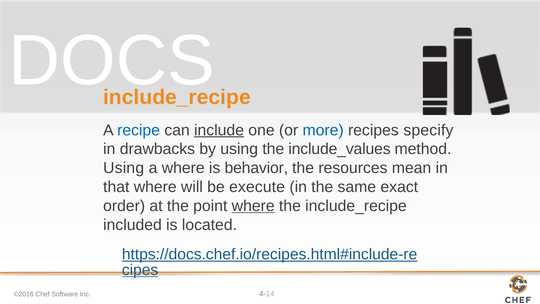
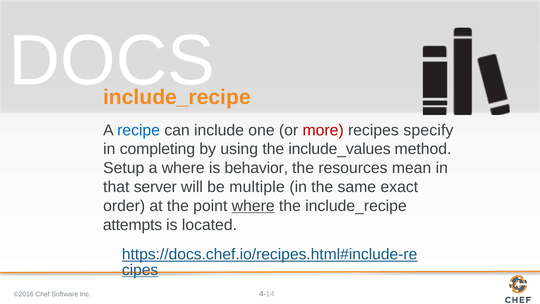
include underline: present -> none
more colour: blue -> red
drawbacks: drawbacks -> completing
Using at (124, 168): Using -> Setup
that where: where -> server
execute: execute -> multiple
included: included -> attempts
